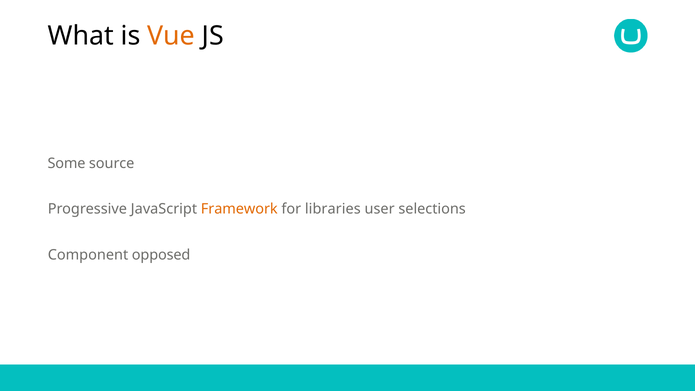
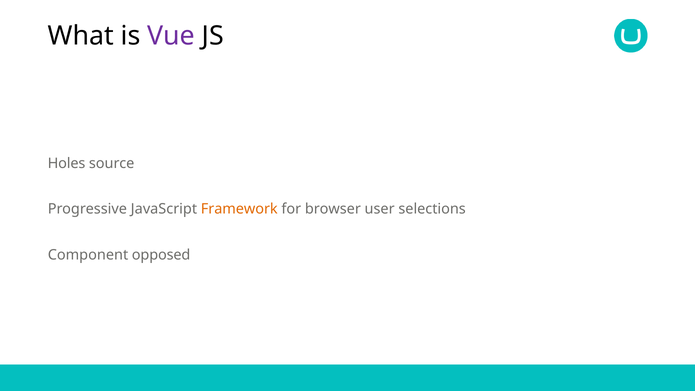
Vue colour: orange -> purple
Some: Some -> Holes
libraries: libraries -> browser
